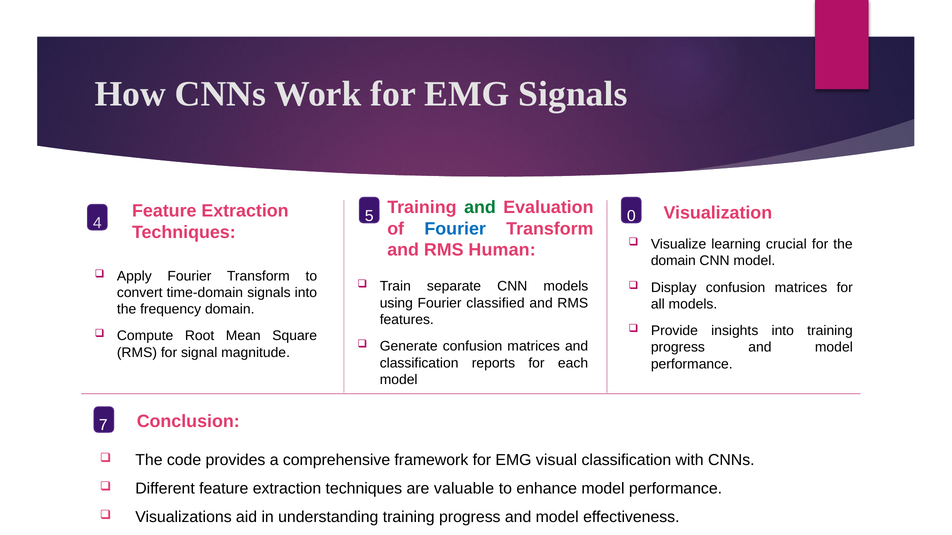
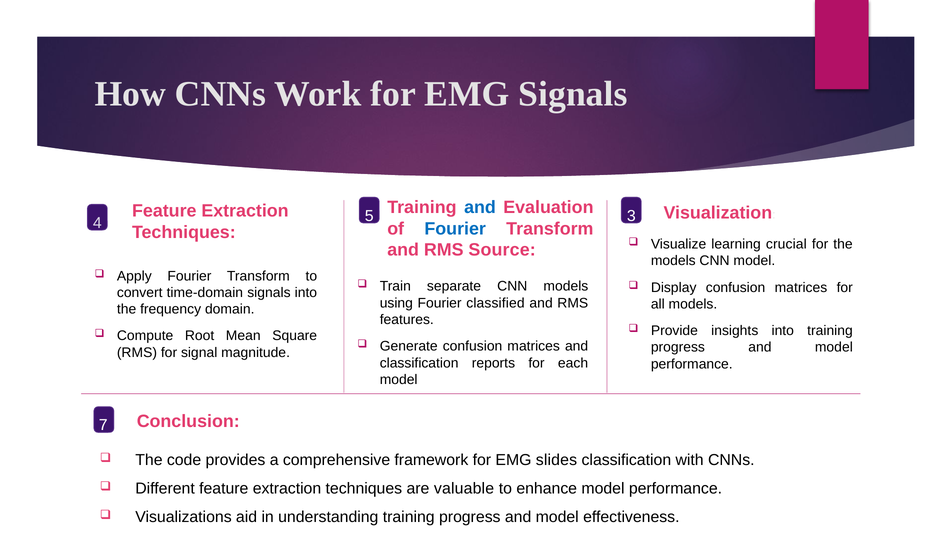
and at (480, 207) colour: green -> blue
0: 0 -> 3
Human: Human -> Source
domain at (673, 261): domain -> models
visual: visual -> slides
